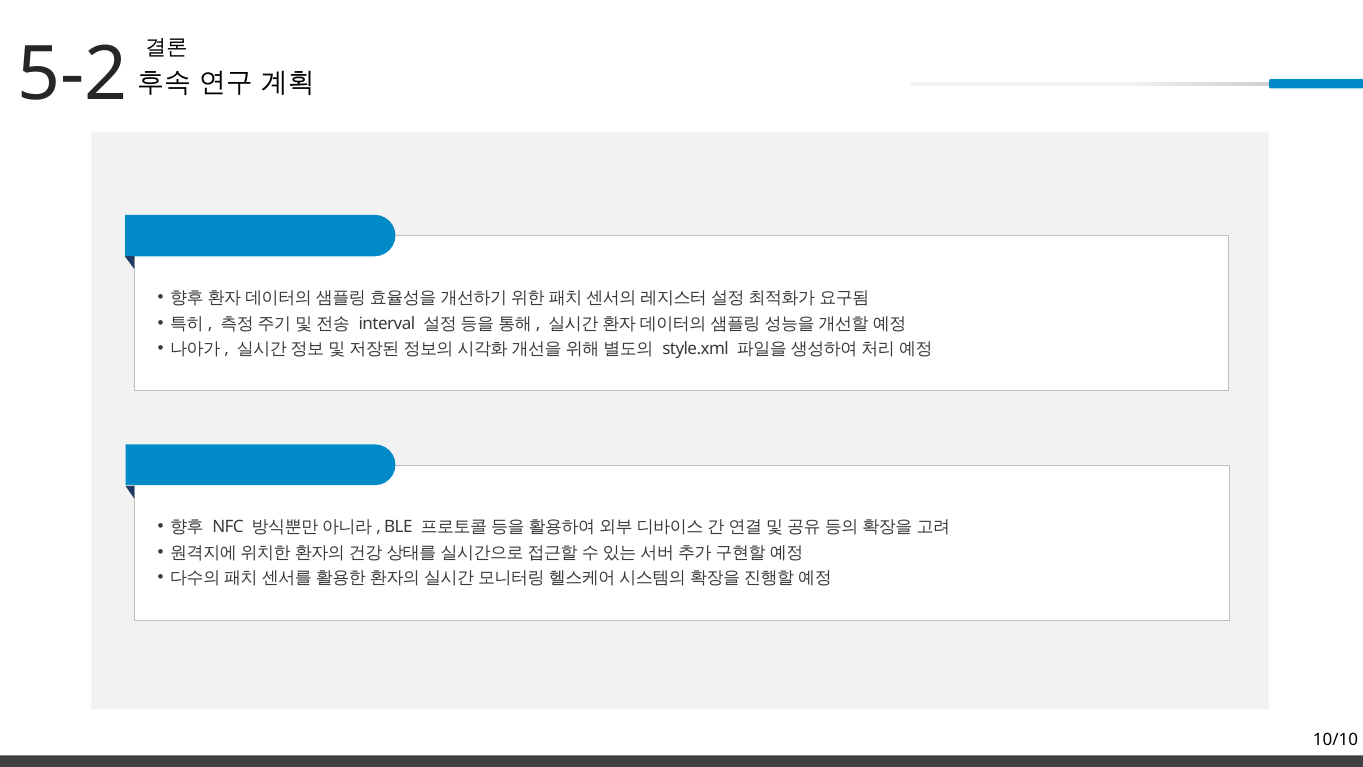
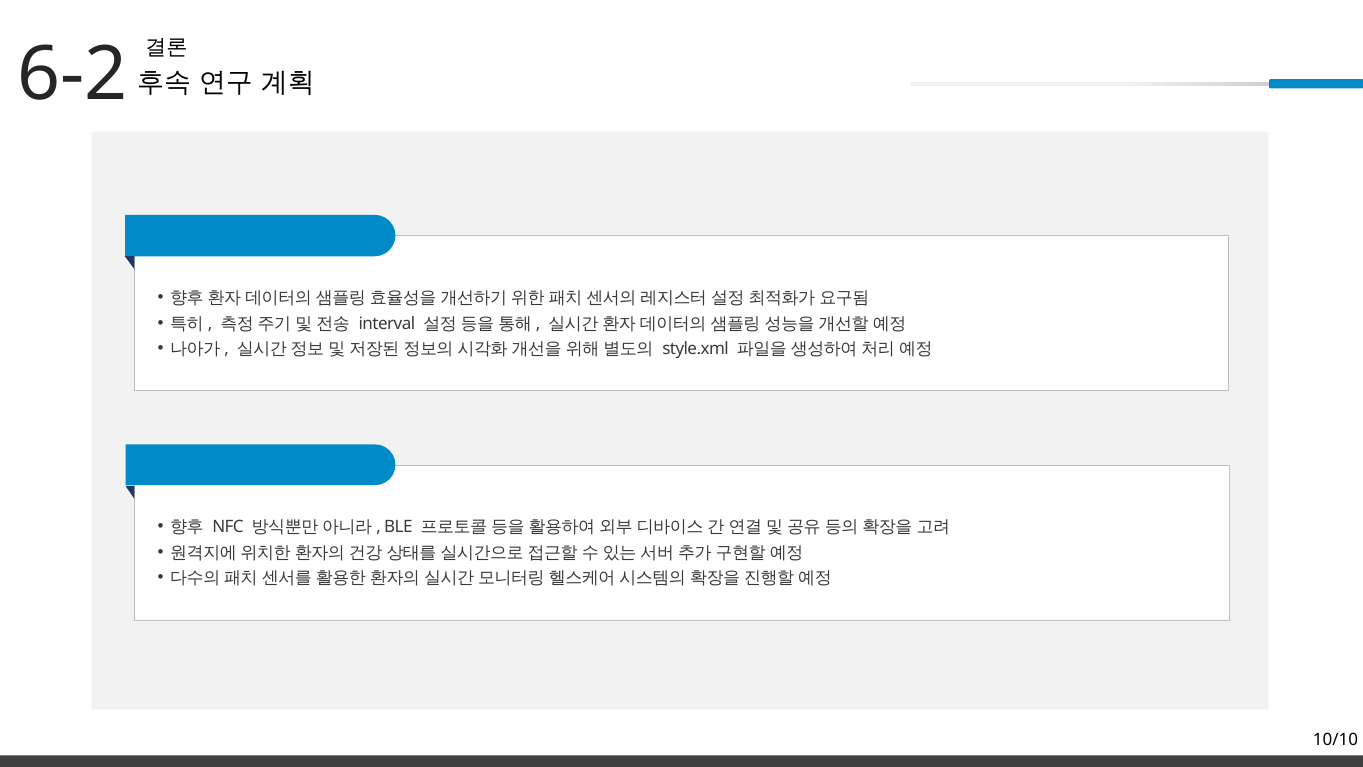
5-2: 5-2 -> 6-2
